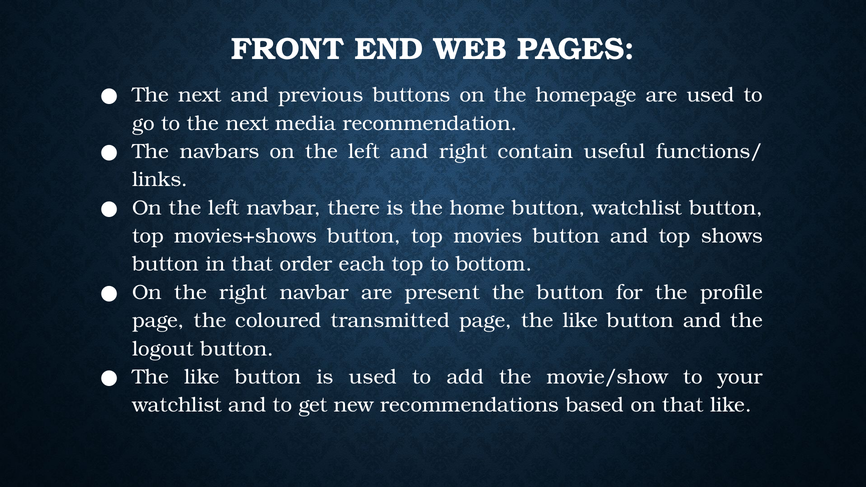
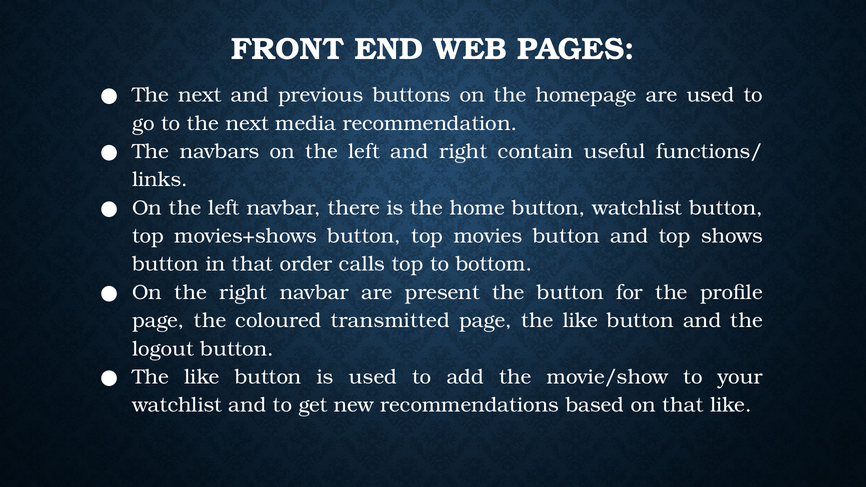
each: each -> calls
